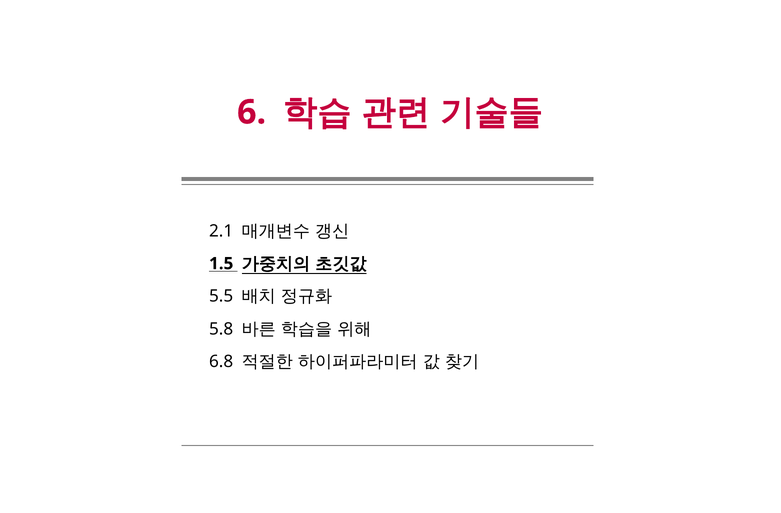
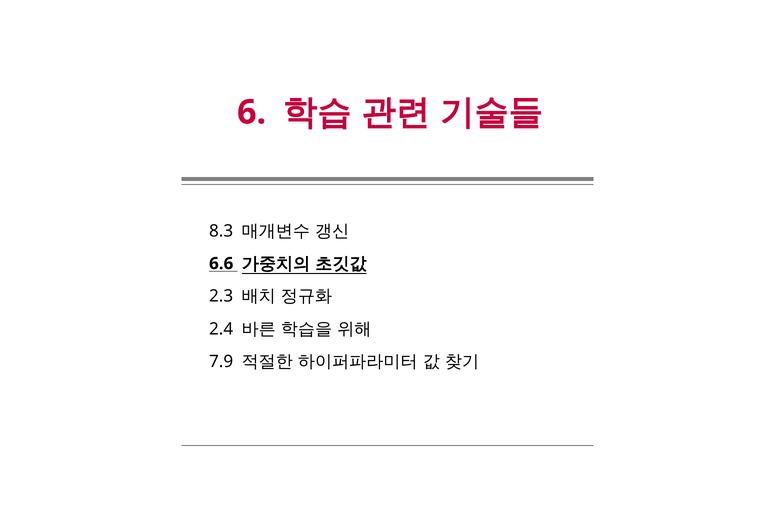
2.1: 2.1 -> 8.3
1.5: 1.5 -> 6.6
5.5: 5.5 -> 2.3
5.8: 5.8 -> 2.4
6.8: 6.8 -> 7.9
